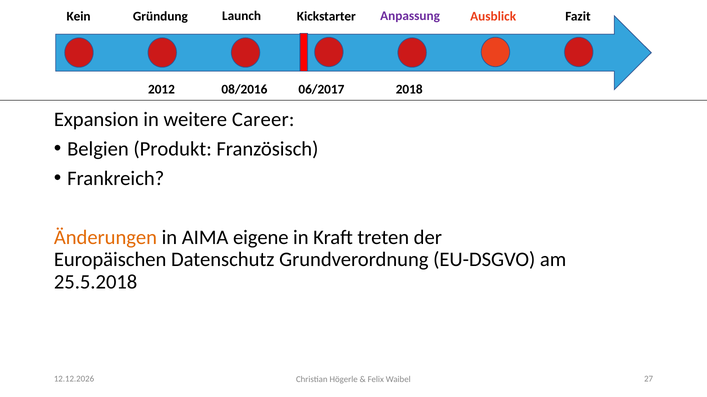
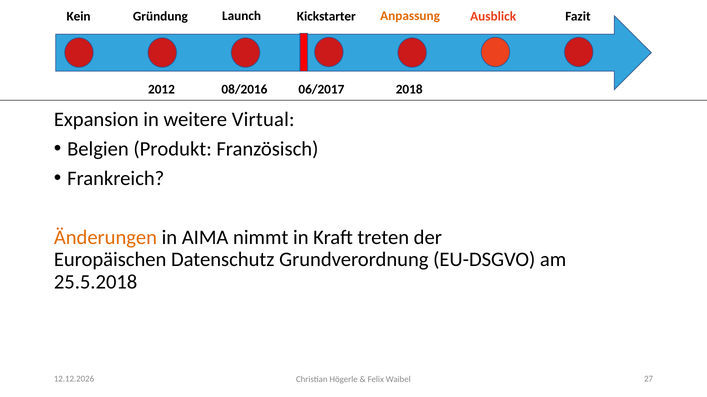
Anpassung colour: purple -> orange
Career: Career -> Virtual
eigene: eigene -> nimmt
